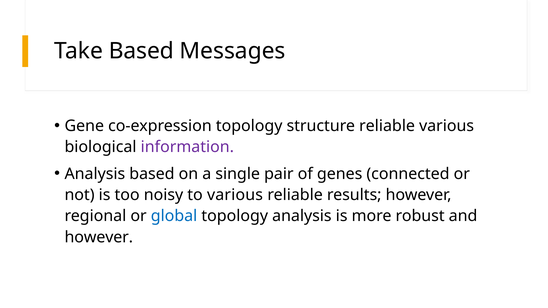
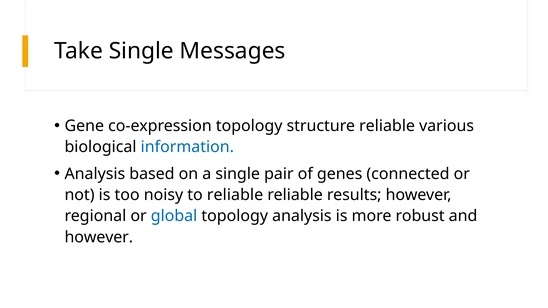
Take Based: Based -> Single
information colour: purple -> blue
to various: various -> reliable
